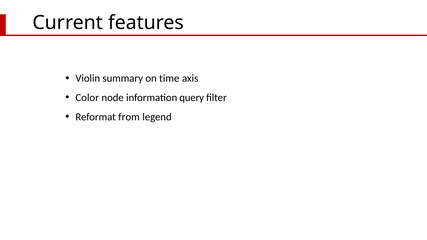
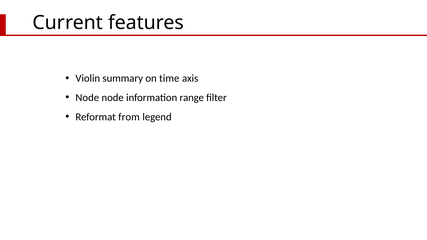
Color at (87, 98): Color -> Node
query: query -> range
